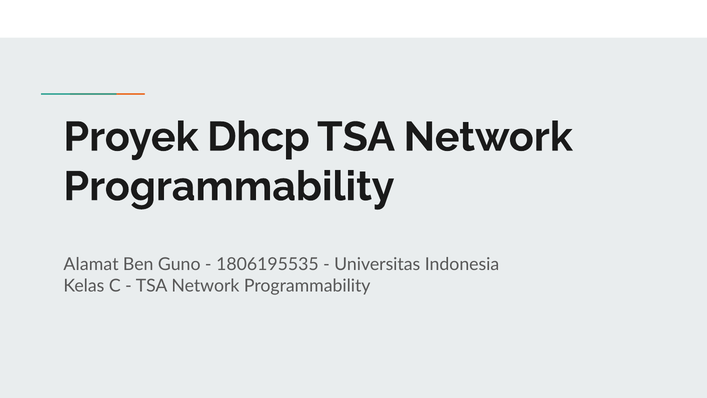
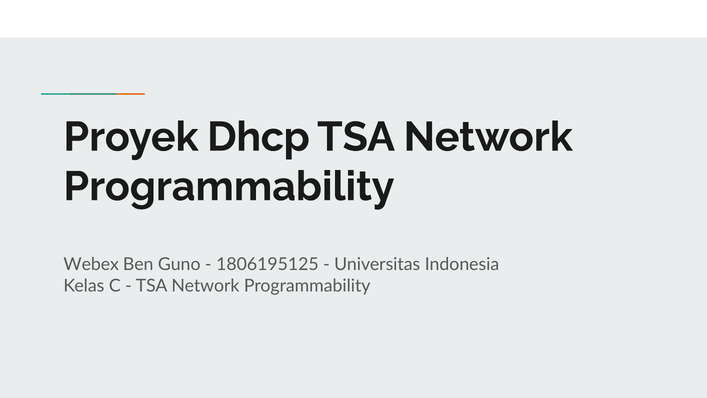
Alamat: Alamat -> Webex
1806195535: 1806195535 -> 1806195125
